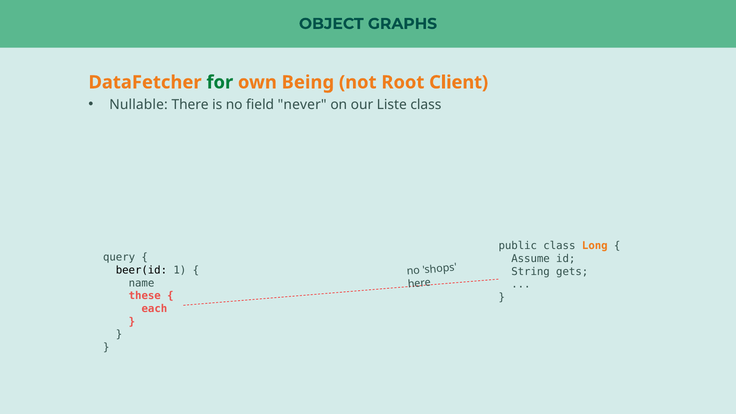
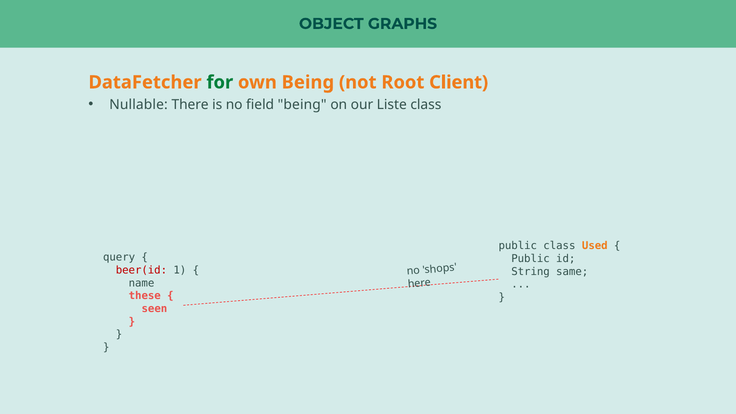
field never: never -> being
Long: Long -> Used
Assume at (531, 259): Assume -> Public
beer(id colour: black -> red
gets: gets -> same
each: each -> seen
